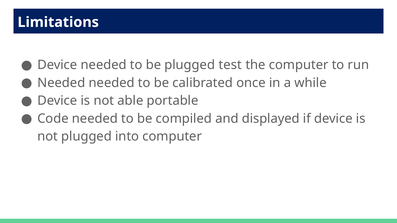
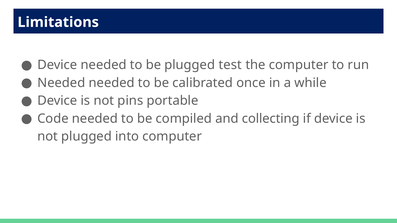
able: able -> pins
displayed: displayed -> collecting
